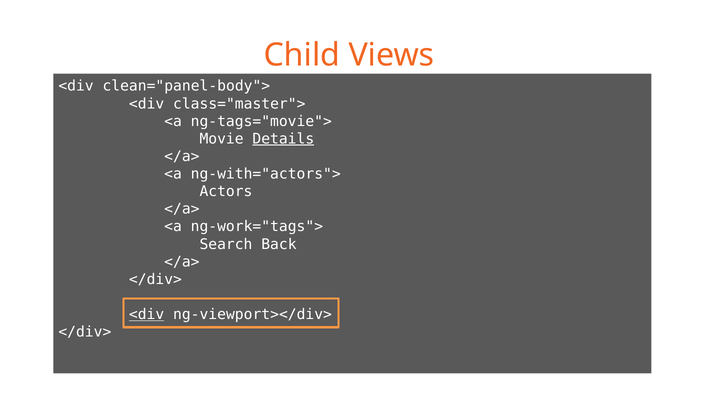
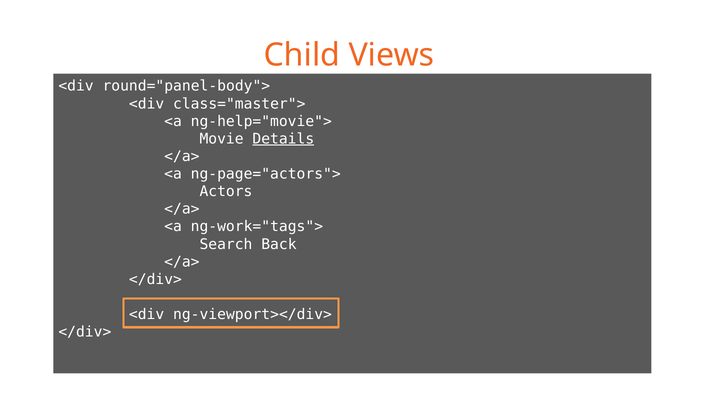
clean="panel-body">: clean="panel-body"> -> round="panel-body">
ng-tags="movie">: ng-tags="movie"> -> ng-help="movie">
ng-with="actors">: ng-with="actors"> -> ng-page="actors">
<div at (147, 314) underline: present -> none
